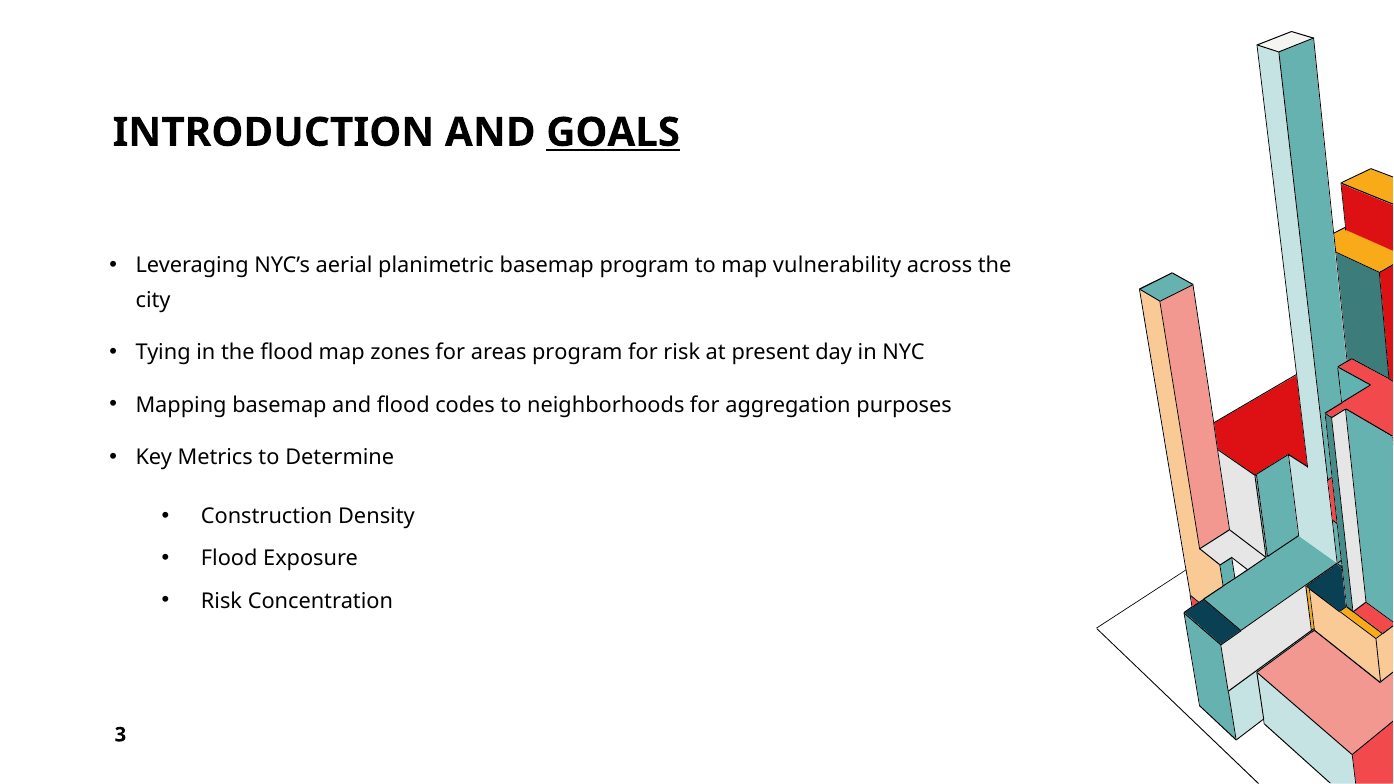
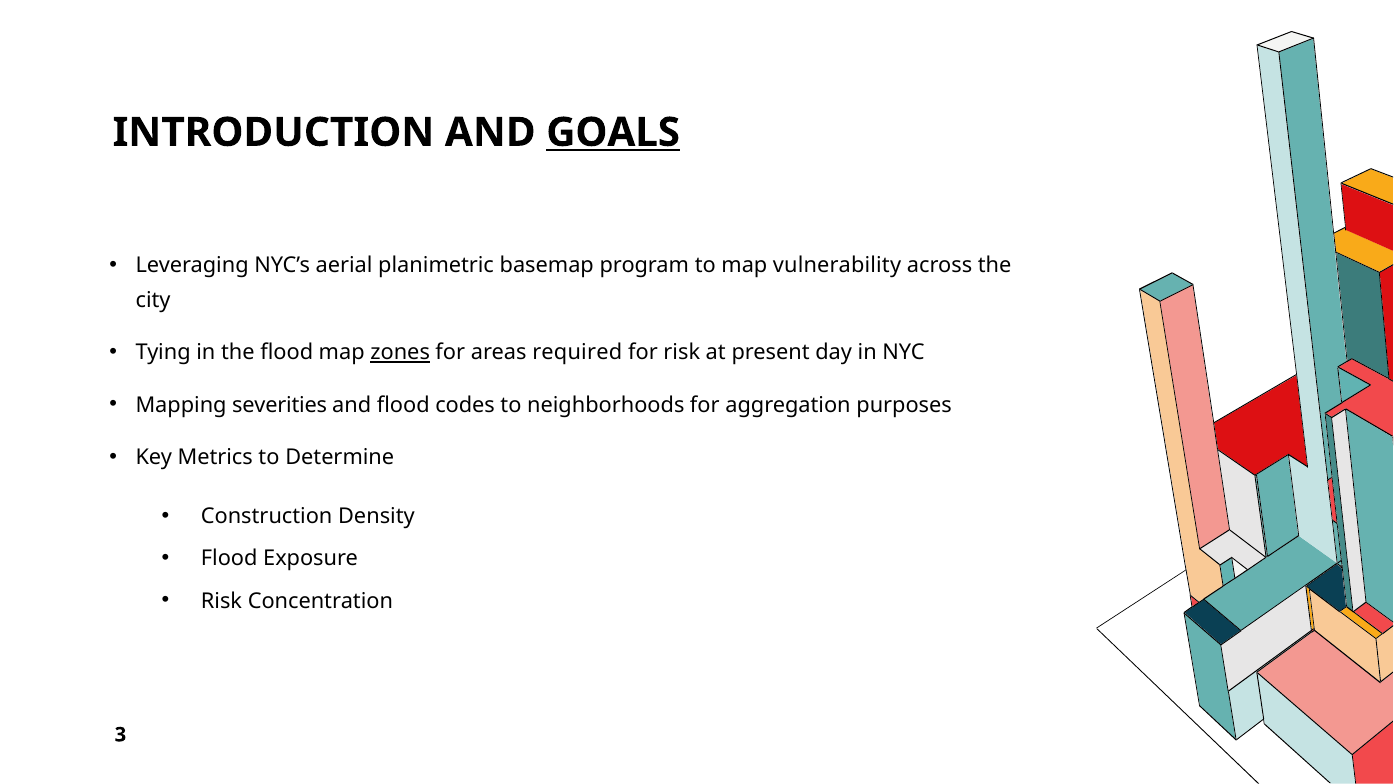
zones underline: none -> present
areas program: program -> required
Mapping basemap: basemap -> severities
